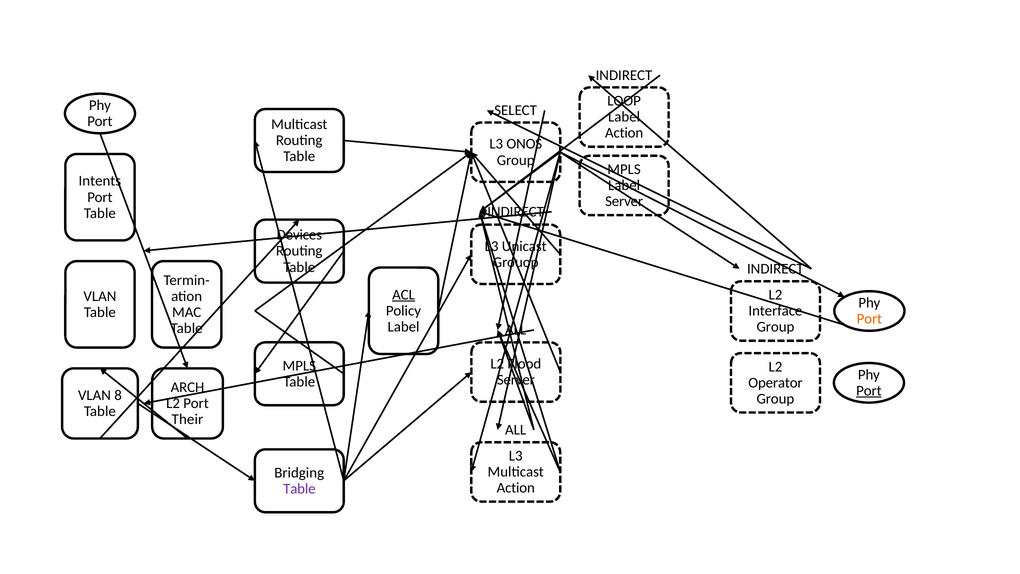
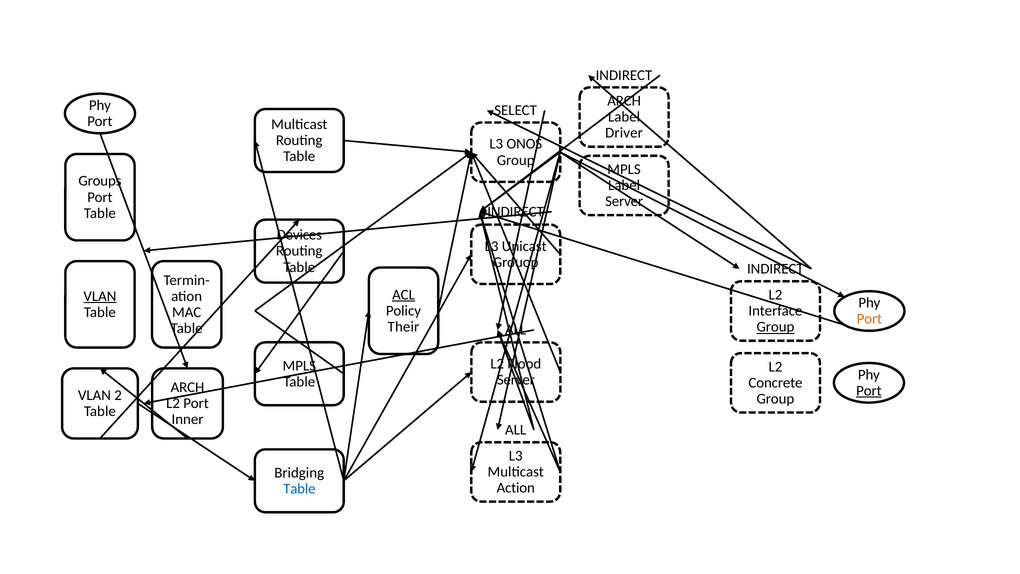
LOOP at (624, 101): LOOP -> ARCH
Action at (624, 133): Action -> Driver
Intents: Intents -> Groups
VLAN at (100, 296) underline: none -> present
Label at (404, 327): Label -> Their
Group at (775, 327) underline: none -> present
Operator: Operator -> Concrete
8: 8 -> 2
Their: Their -> Inner
Table at (299, 489) colour: purple -> blue
